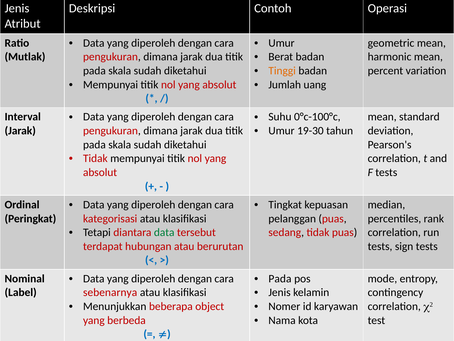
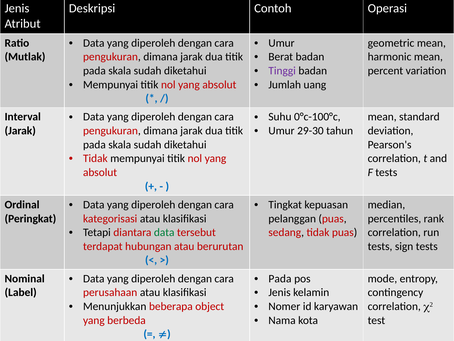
Tinggi colour: orange -> purple
19-30: 19-30 -> 29-30
sebenarnya: sebenarnya -> perusahaan
